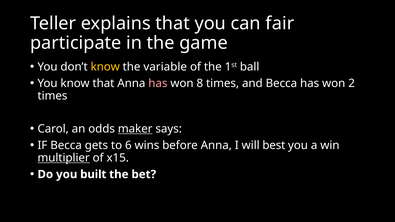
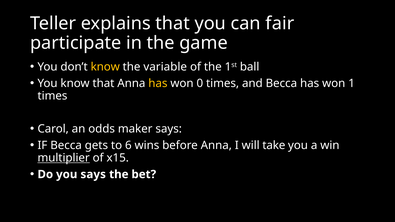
has at (158, 83) colour: pink -> yellow
8: 8 -> 0
2: 2 -> 1
maker underline: present -> none
best: best -> take
you built: built -> says
